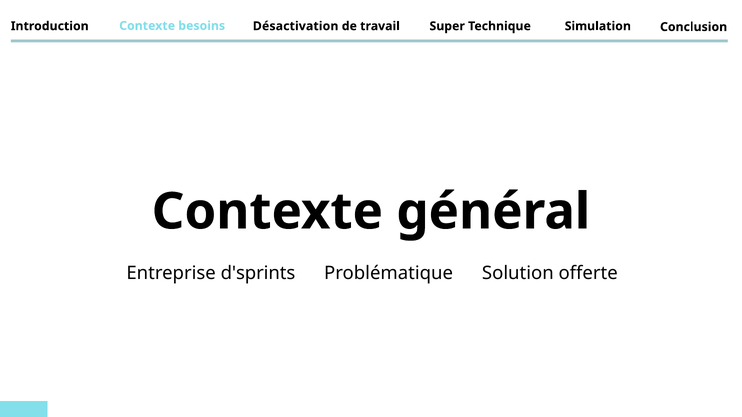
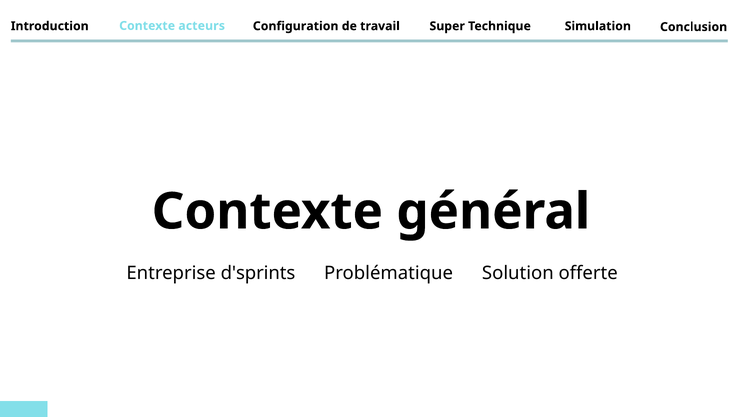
besoins: besoins -> acteurs
Désactivation: Désactivation -> Configuration
